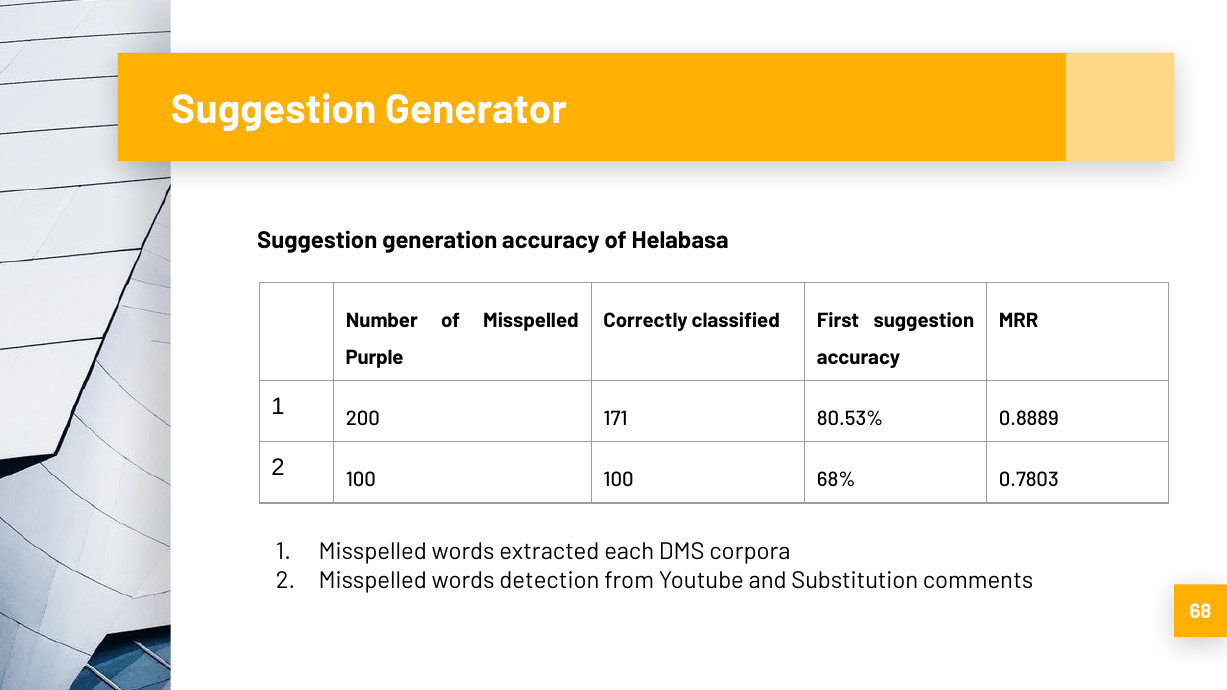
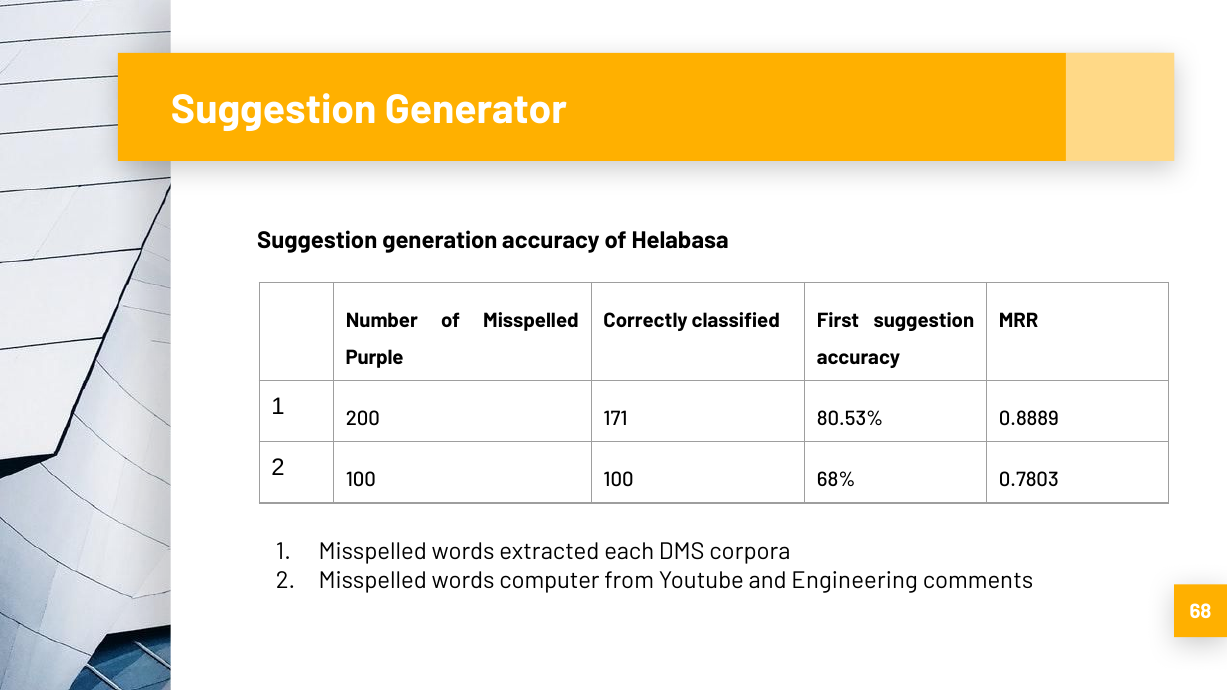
detection: detection -> computer
Substitution: Substitution -> Engineering
